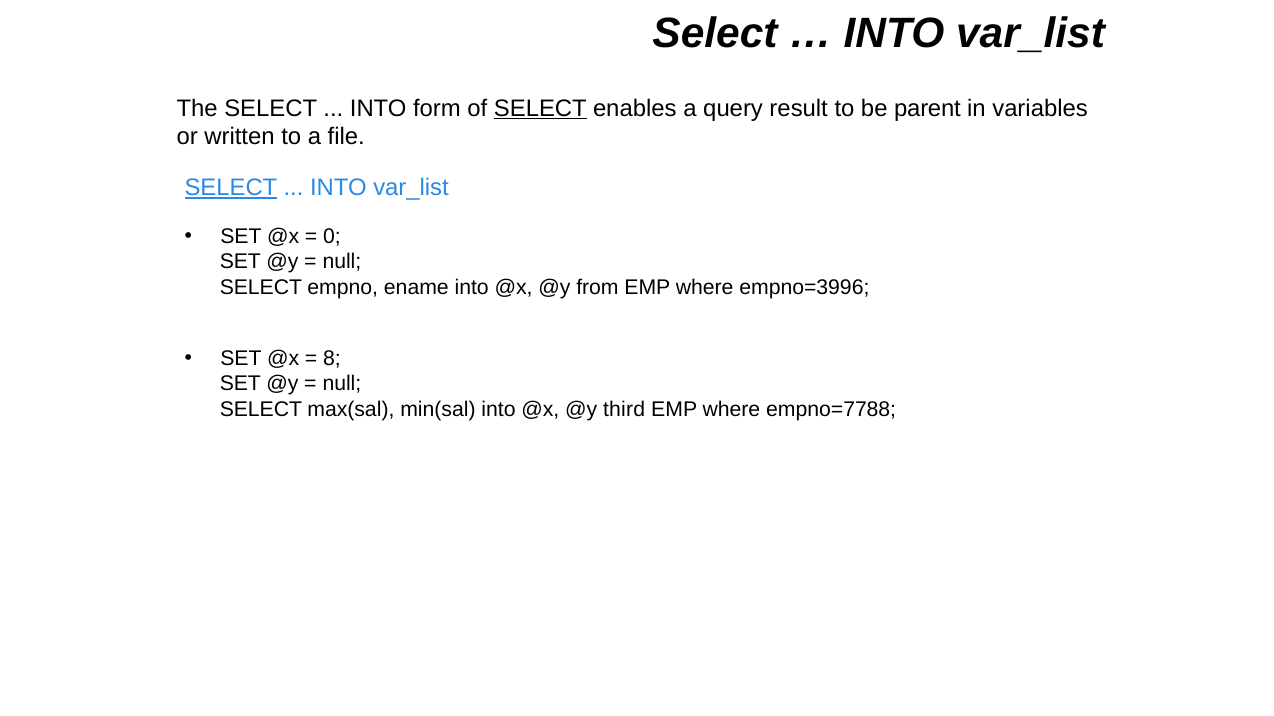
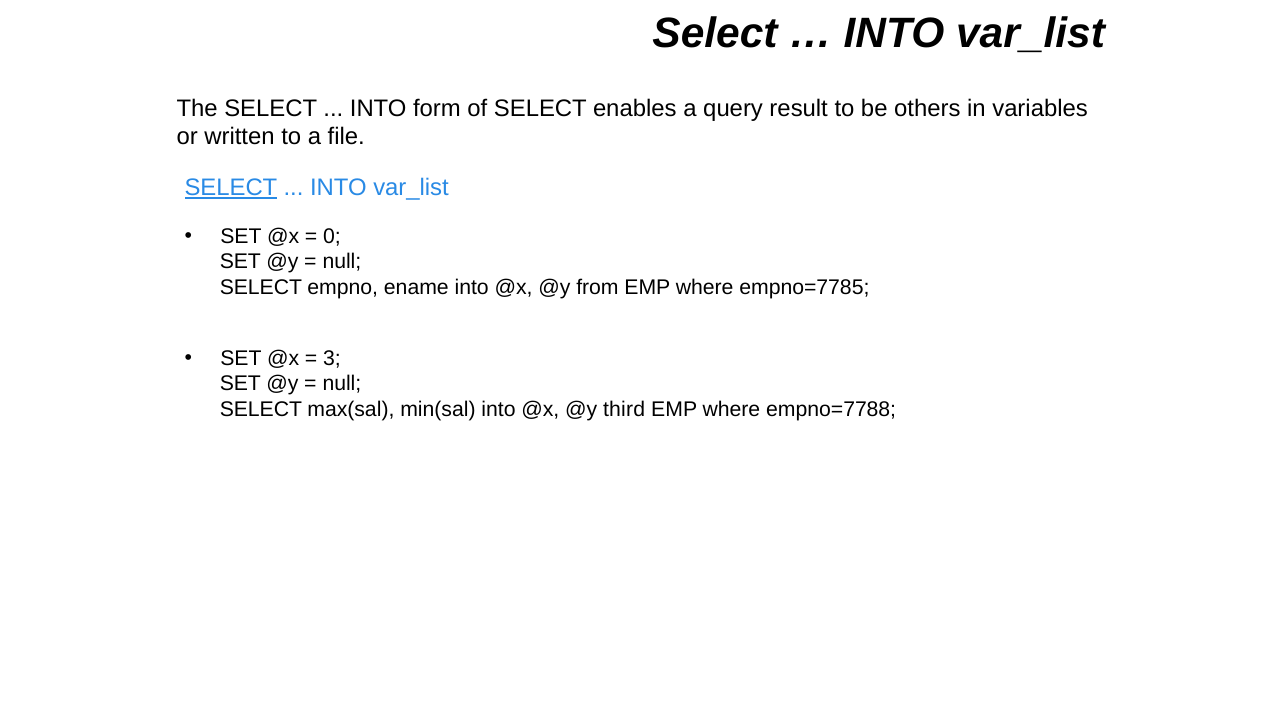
SELECT at (540, 108) underline: present -> none
parent: parent -> others
empno=3996: empno=3996 -> empno=7785
8: 8 -> 3
